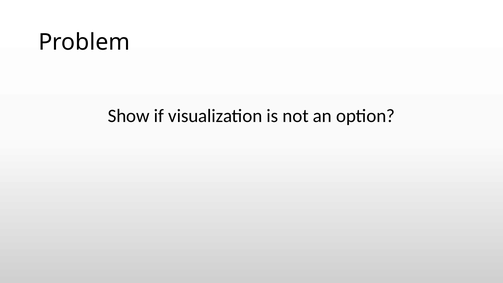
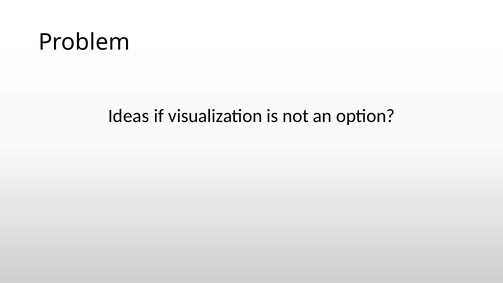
Show: Show -> Ideas
